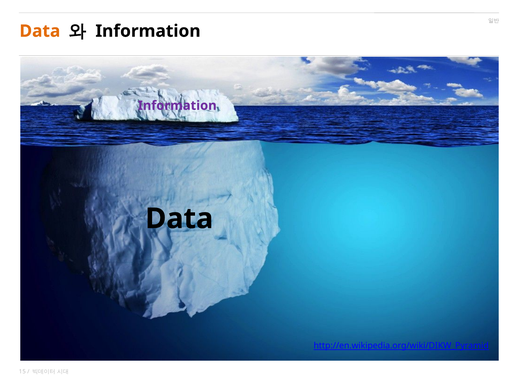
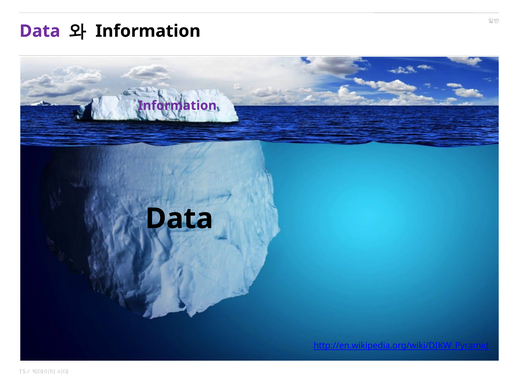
Data at (40, 31) colour: orange -> purple
